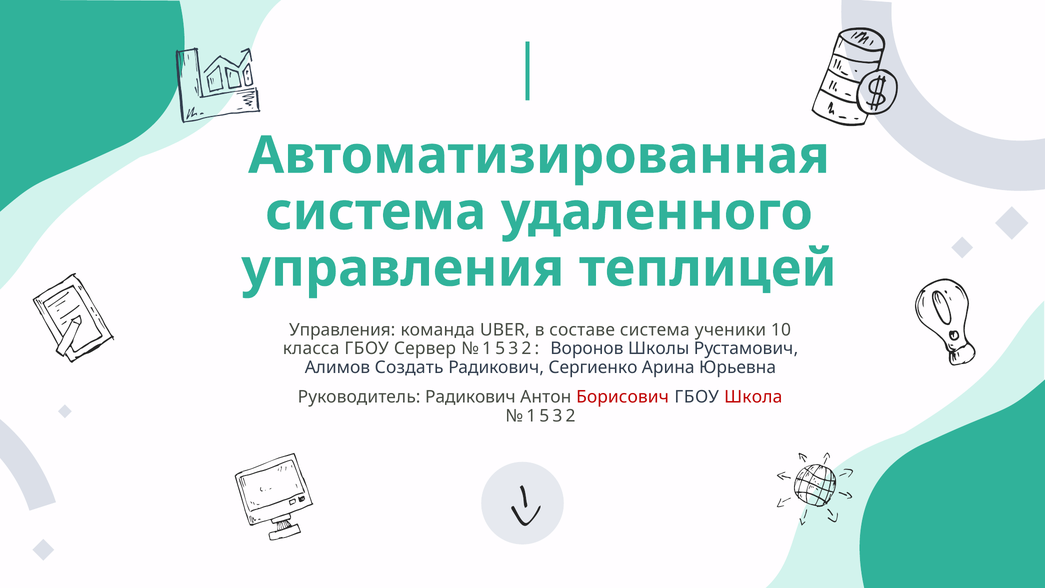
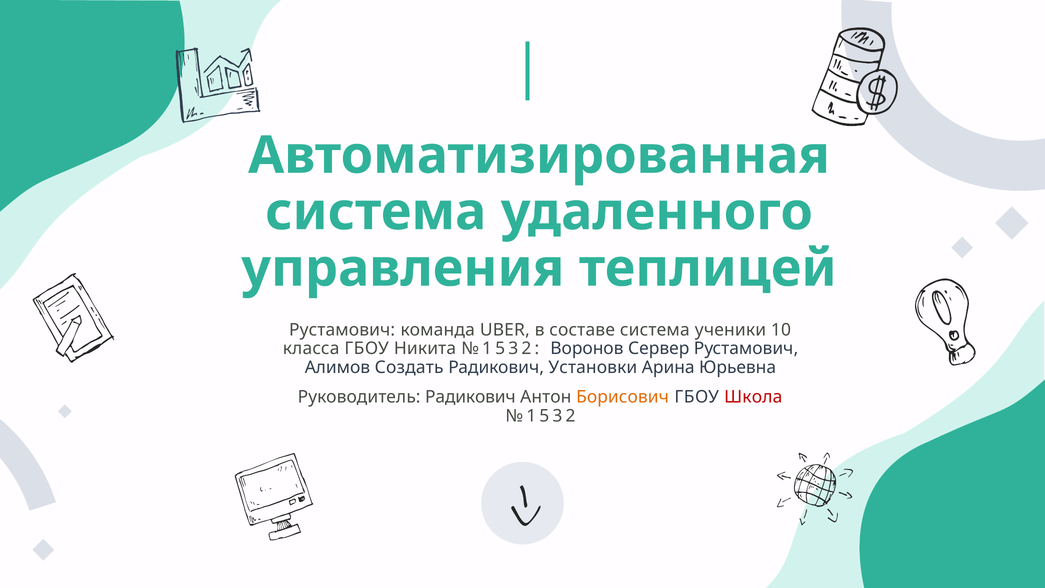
Управления at (342, 330): Управления -> Рустамович
Сервер: Сервер -> Никита
Школы: Школы -> Сервер
Сергиенко: Сергиенко -> Установки
Борисович colour: red -> orange
